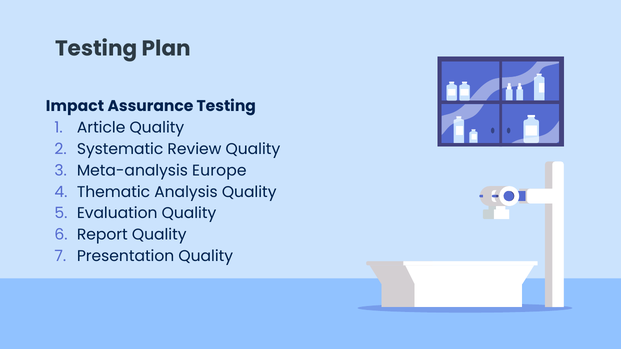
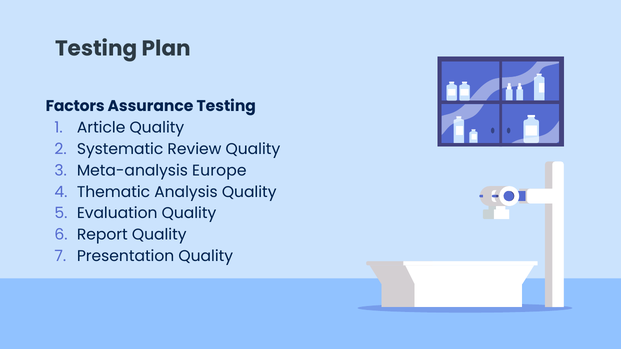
Impact: Impact -> Factors
